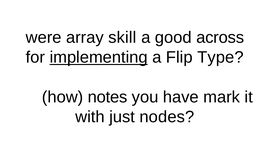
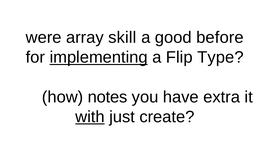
across: across -> before
mark: mark -> extra
with underline: none -> present
nodes: nodes -> create
